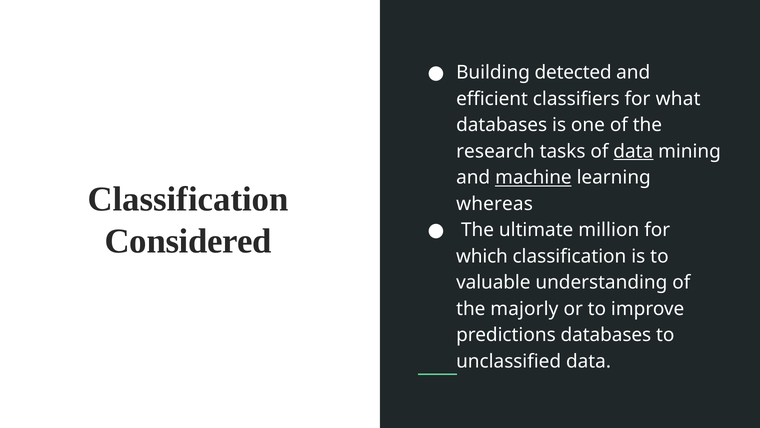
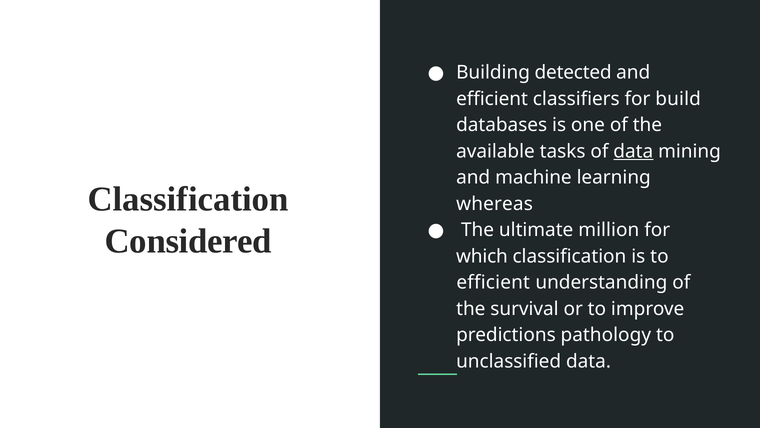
what: what -> build
research: research -> available
machine underline: present -> none
valuable at (493, 282): valuable -> efficient
majorly: majorly -> survival
predictions databases: databases -> pathology
